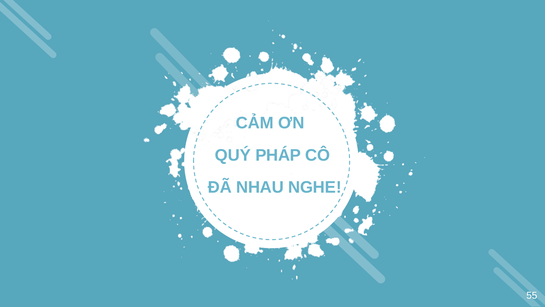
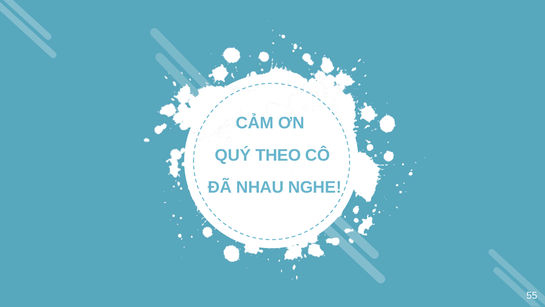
PHÁP: PHÁP -> THEO
